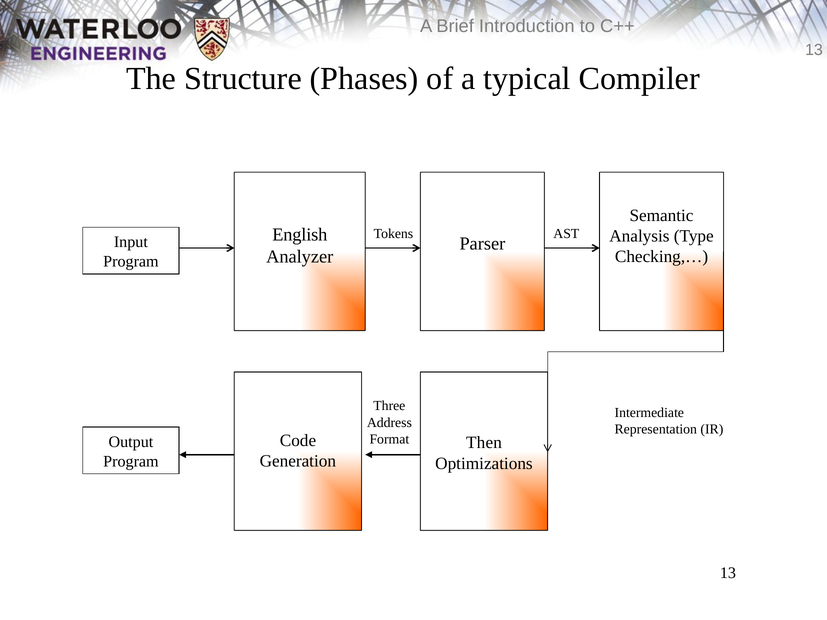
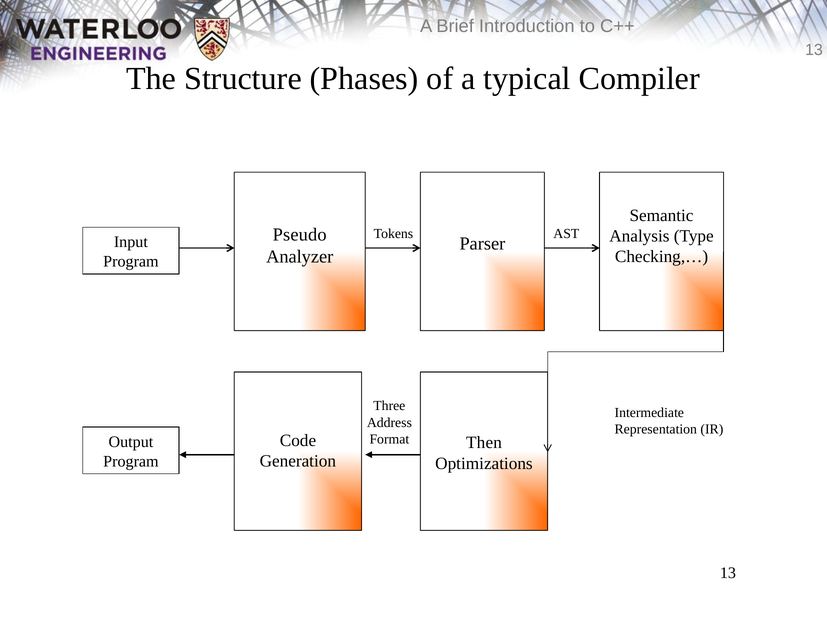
English: English -> Pseudo
